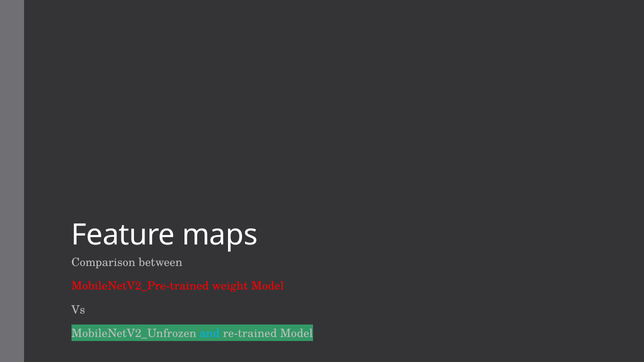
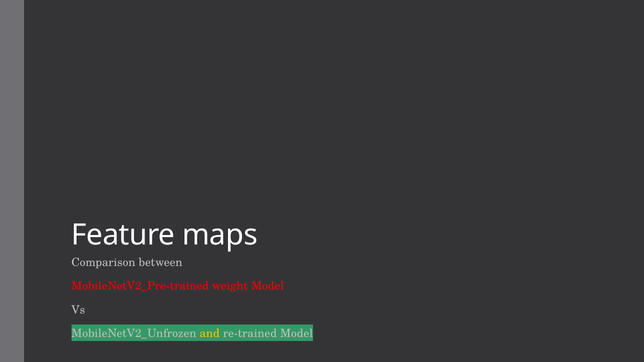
and colour: light blue -> yellow
